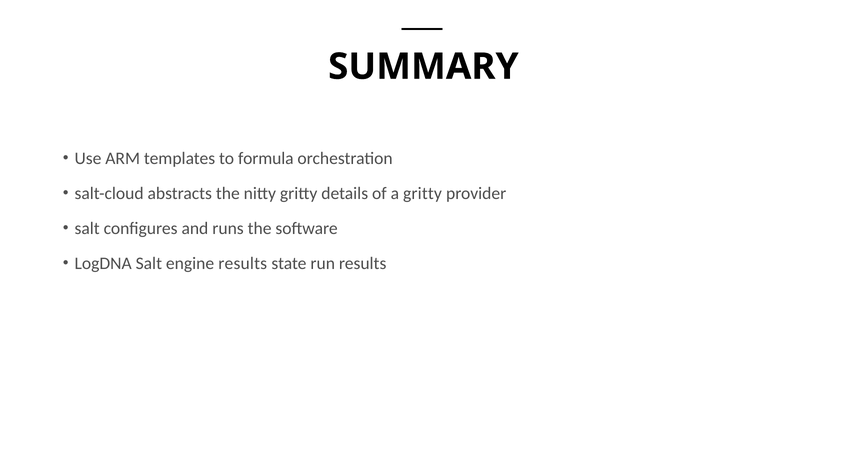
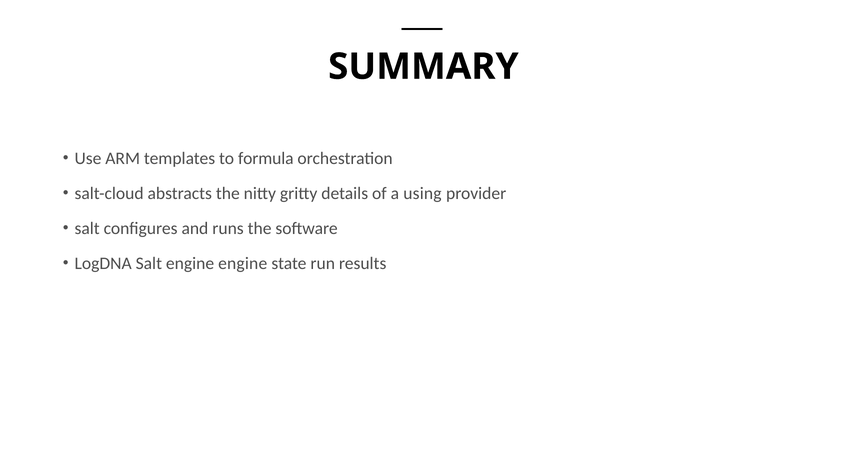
a gritty: gritty -> using
engine results: results -> engine
